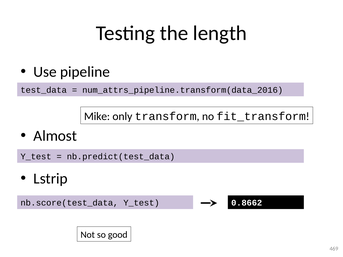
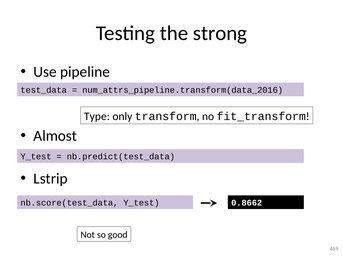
length: length -> strong
Mike: Mike -> Type
